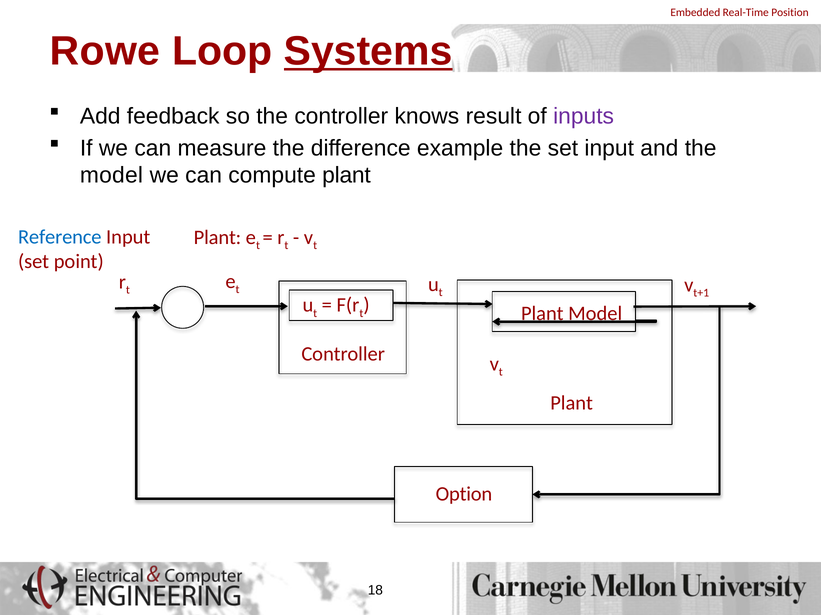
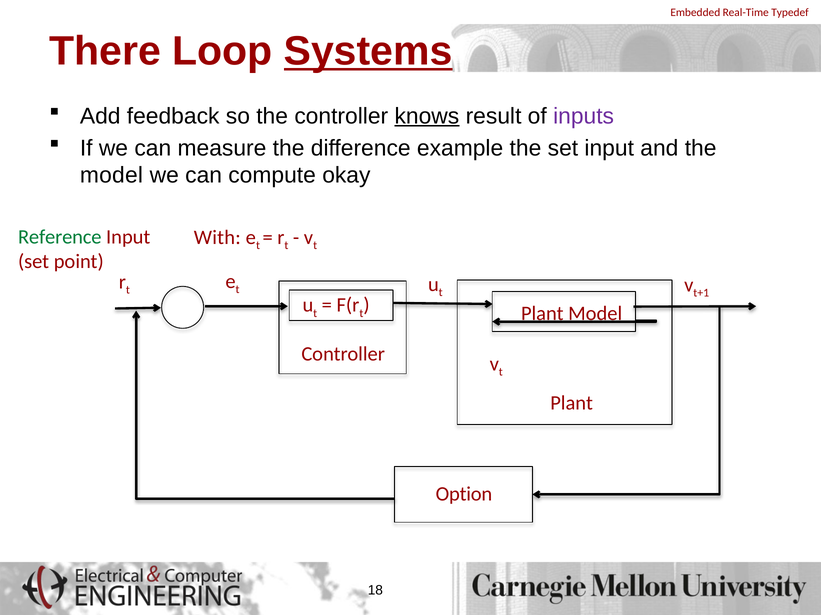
Position: Position -> Typedef
Rowe: Rowe -> There
knows underline: none -> present
compute plant: plant -> okay
Reference colour: blue -> green
Plant at (217, 238): Plant -> With
